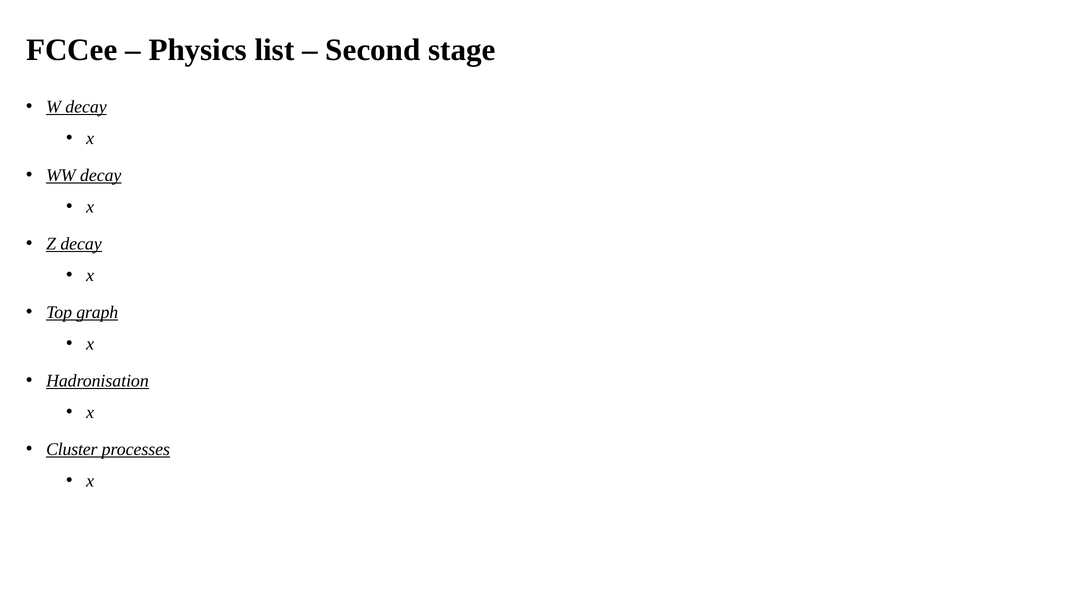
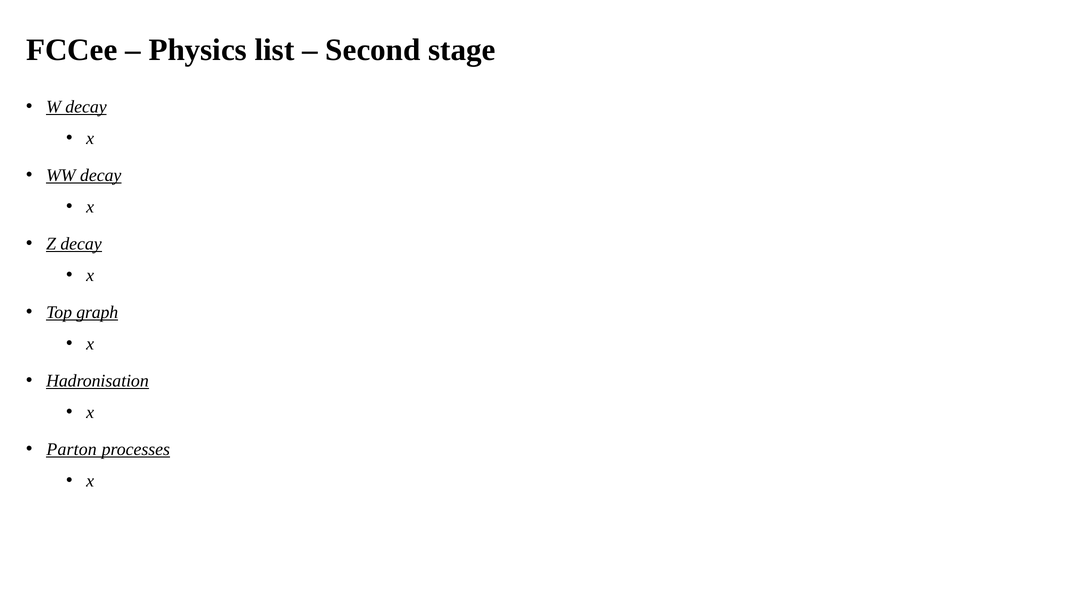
Cluster: Cluster -> Parton
